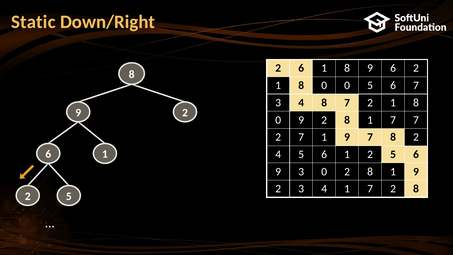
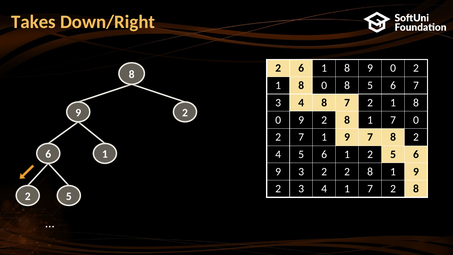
Static: Static -> Takes
9 6: 6 -> 0
0 0: 0 -> 8
7 7: 7 -> 0
3 0: 0 -> 2
